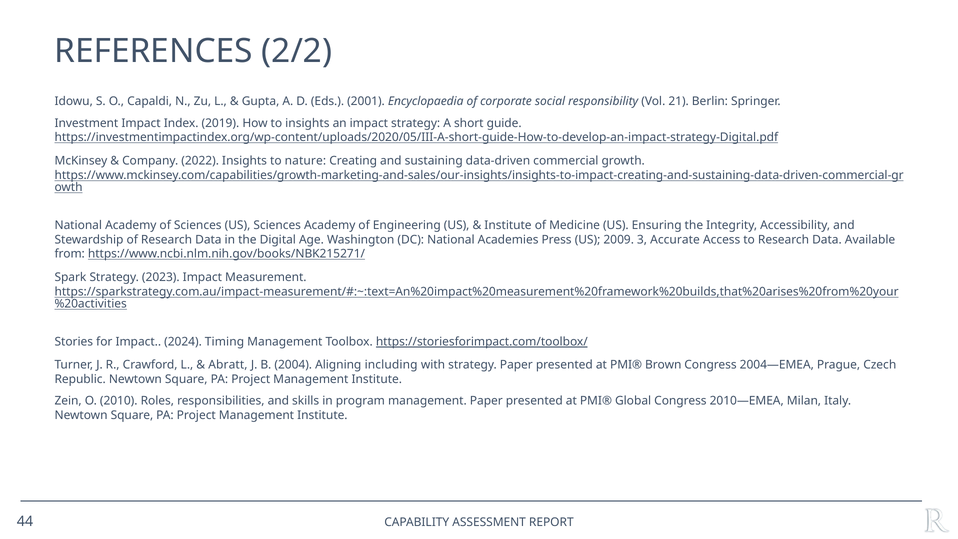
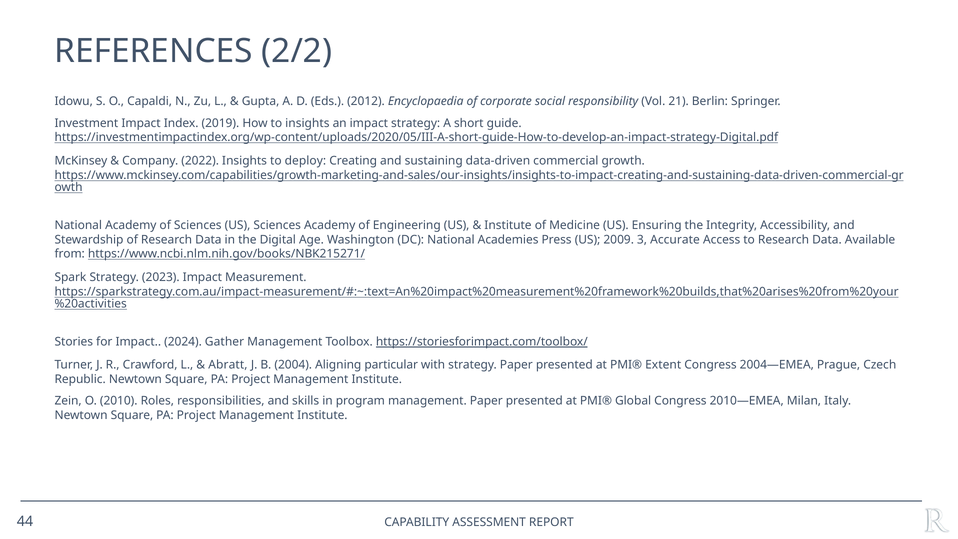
2001: 2001 -> 2012
nature: nature -> deploy
Timing: Timing -> Gather
including: including -> particular
Brown: Brown -> Extent
